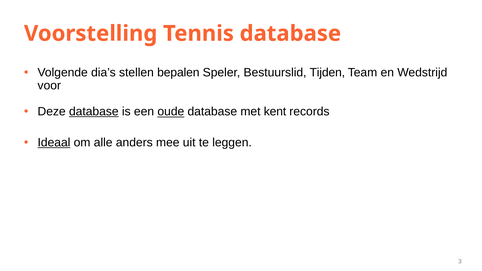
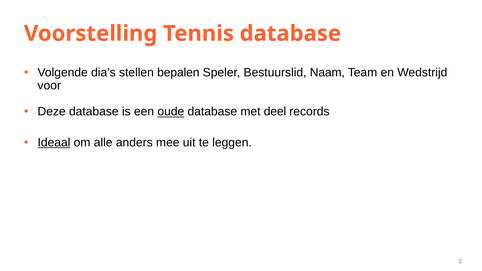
Tijden: Tijden -> Naam
database at (94, 112) underline: present -> none
kent: kent -> deel
